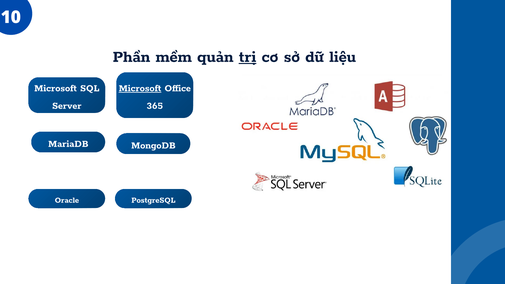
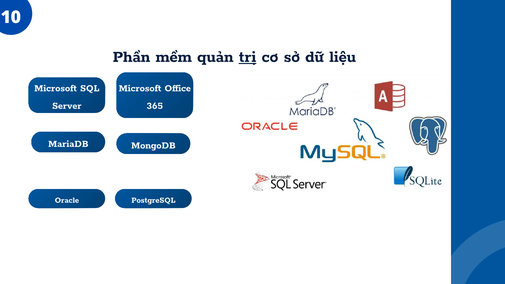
Microsoft at (140, 88) underline: present -> none
